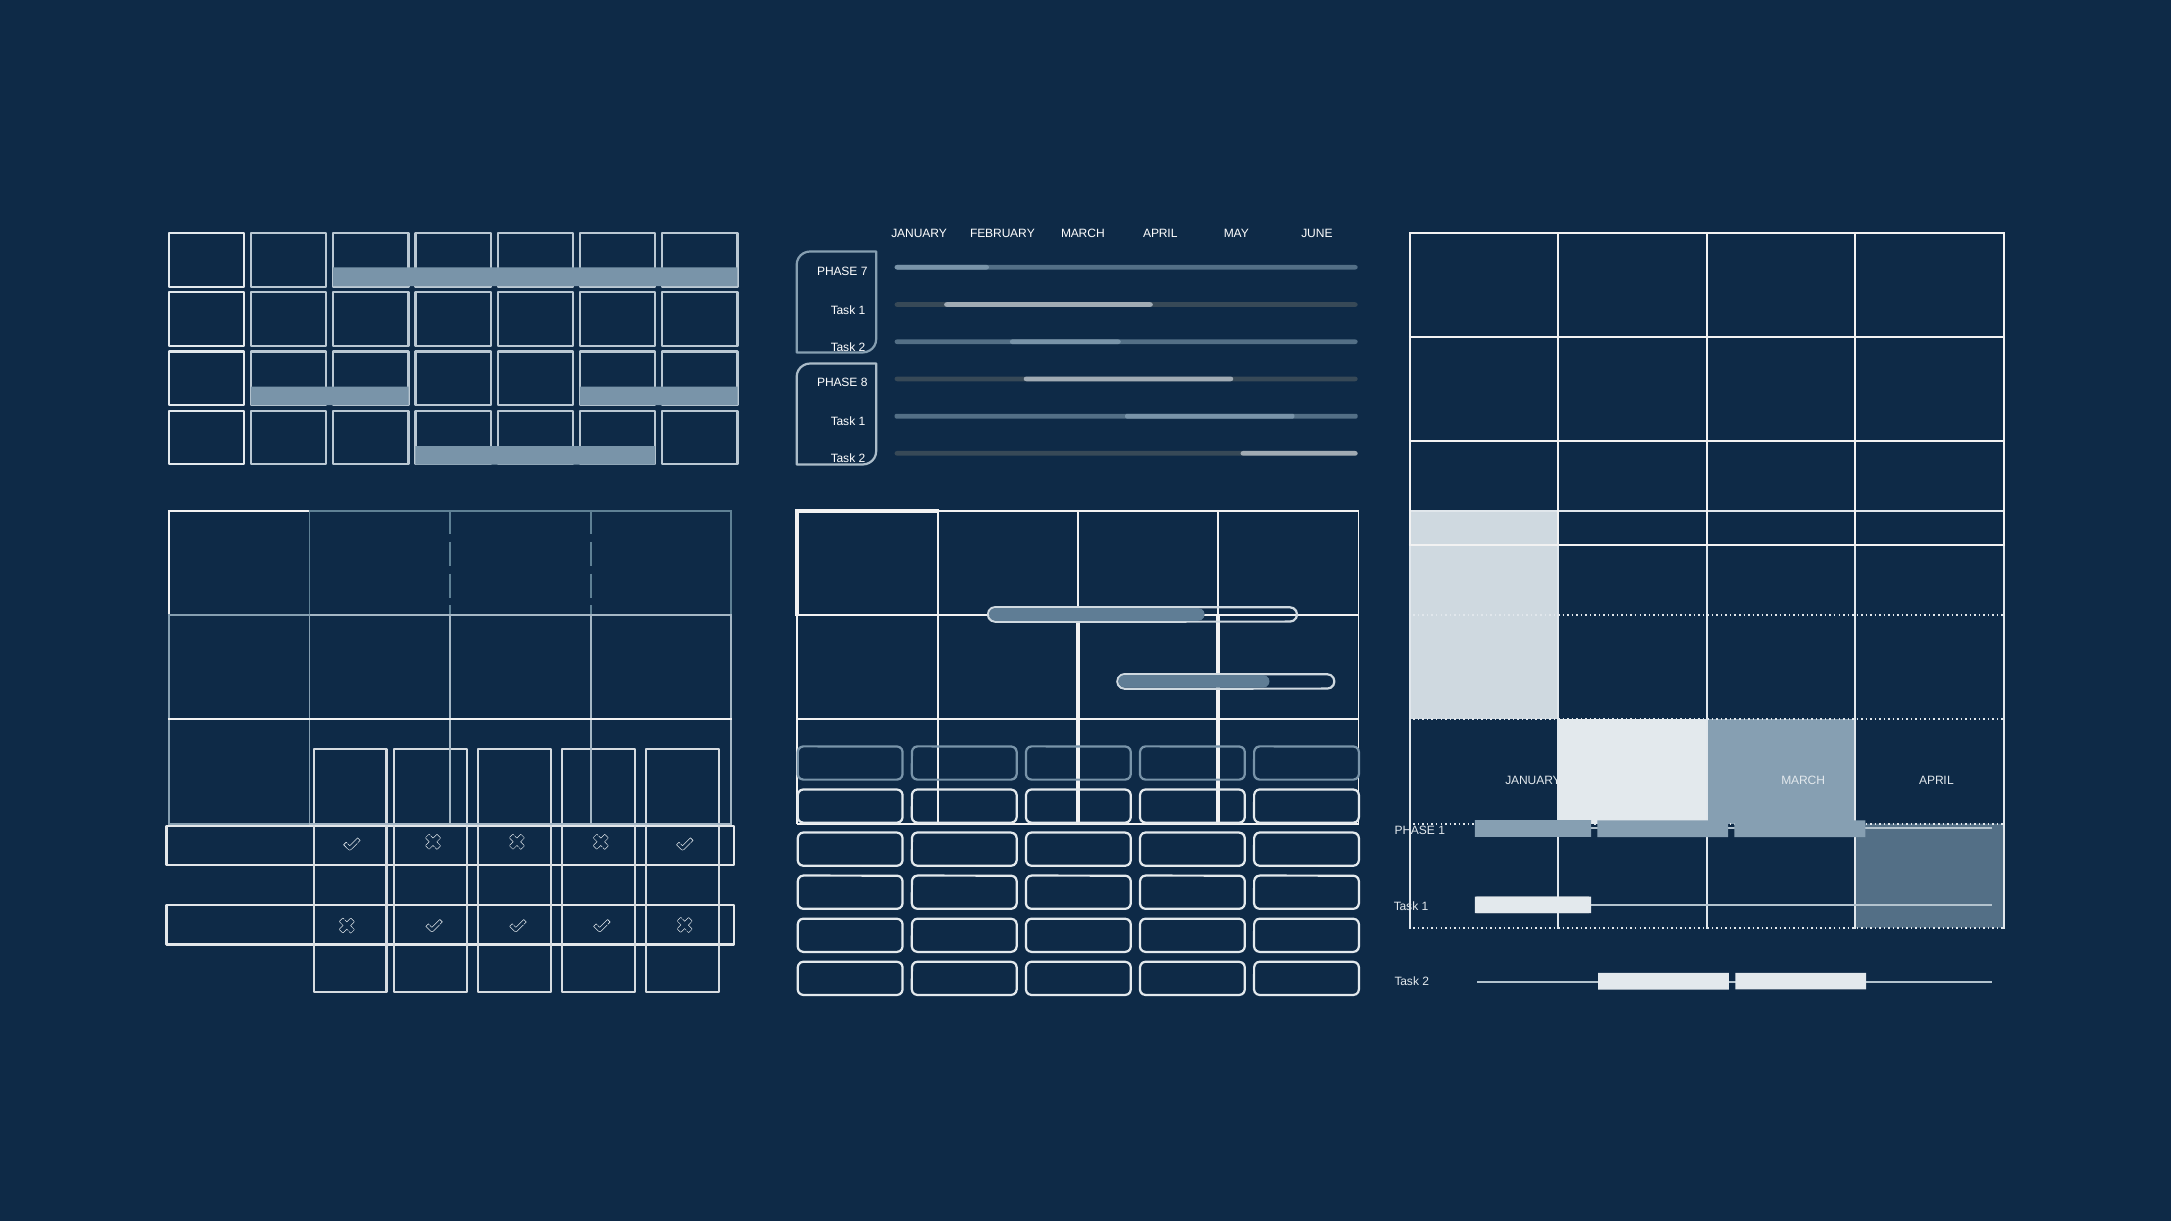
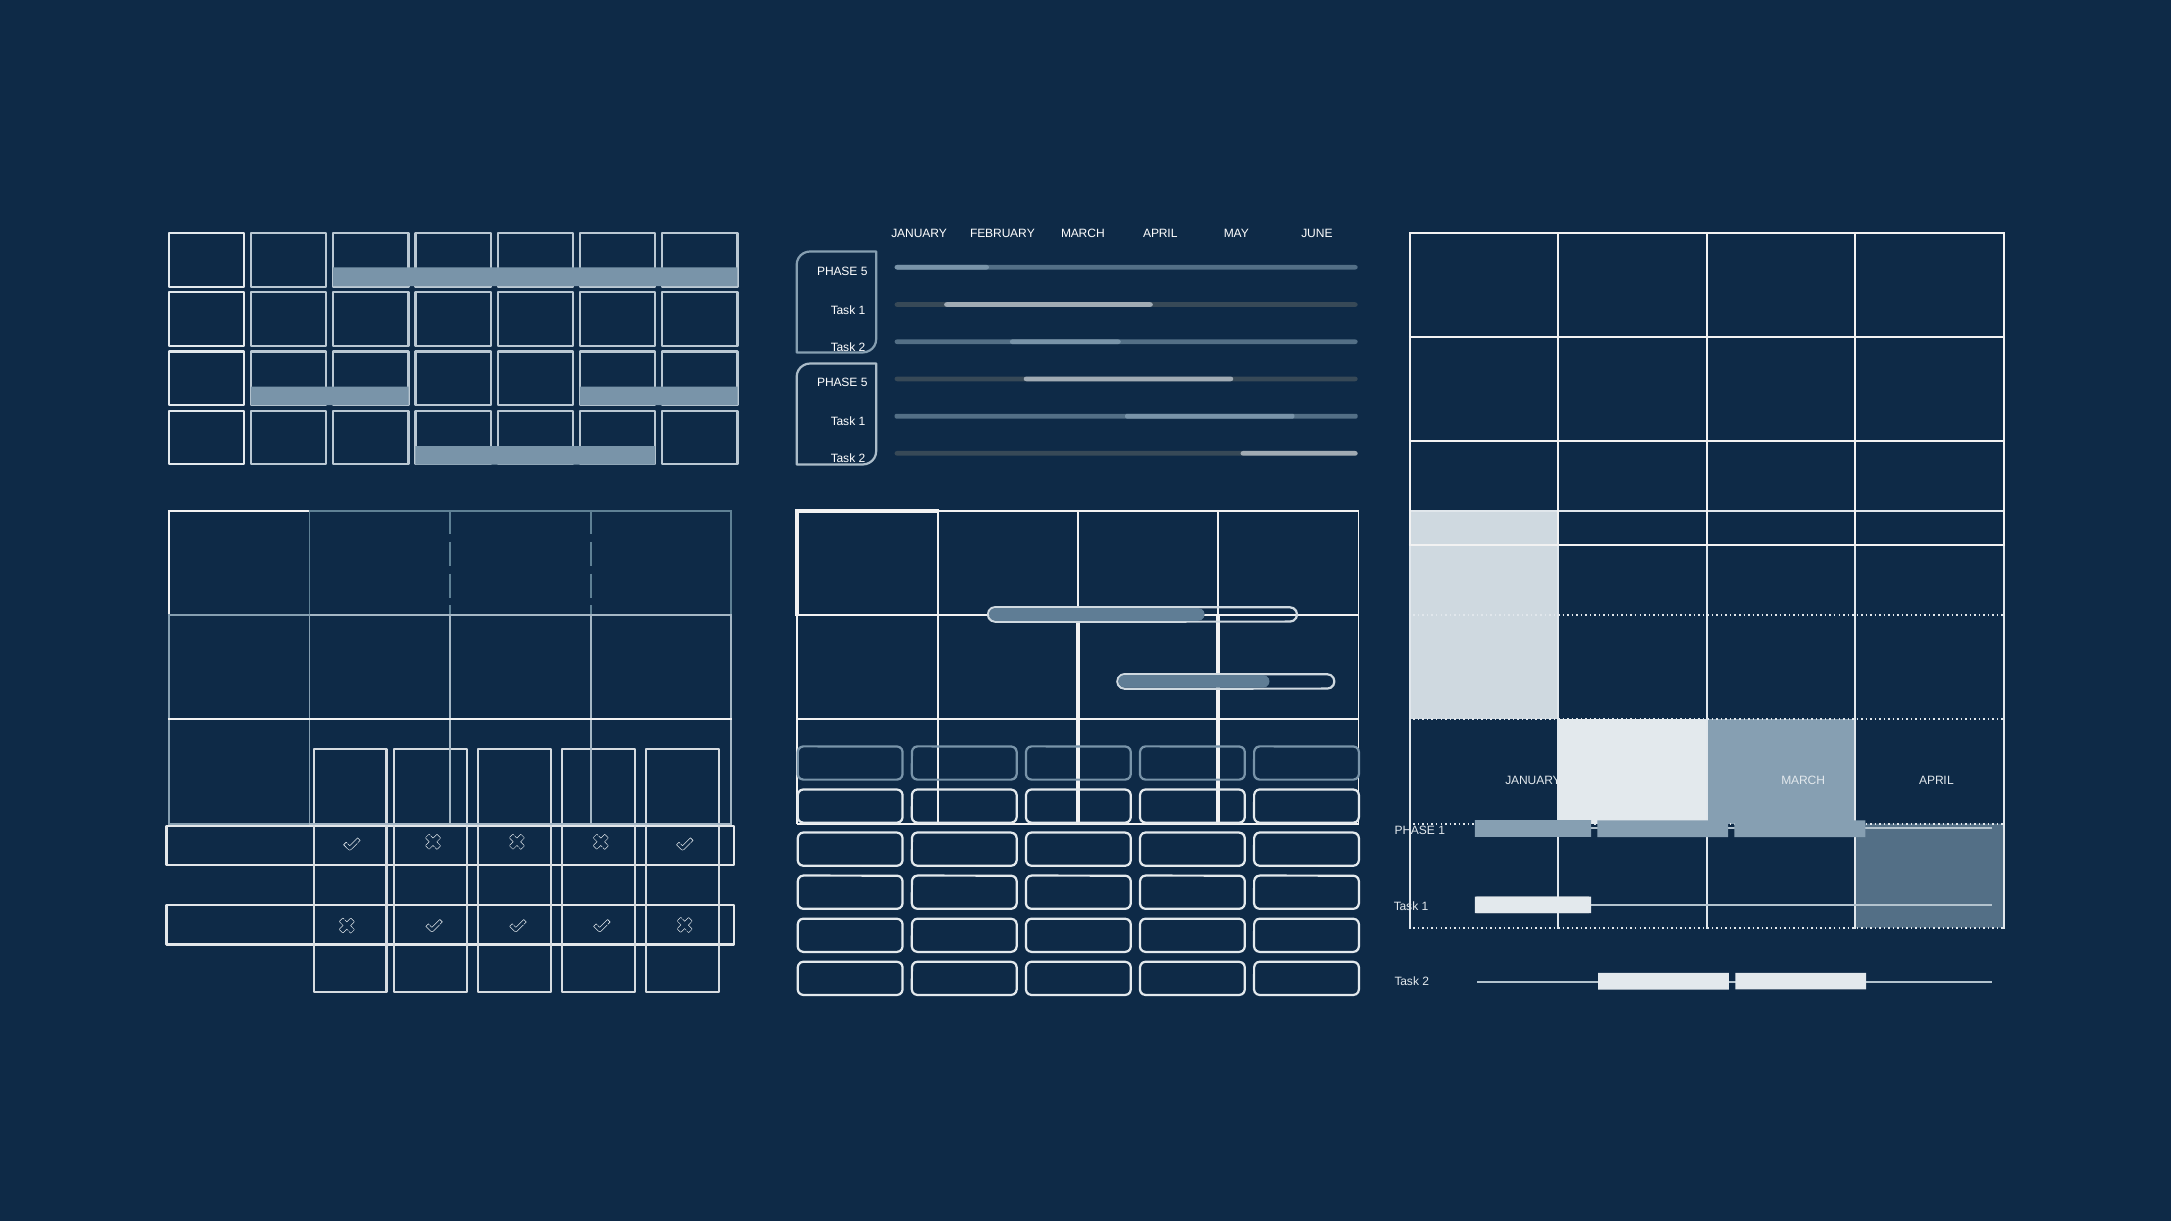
7 at (864, 272): 7 -> 5
8 at (864, 382): 8 -> 5
